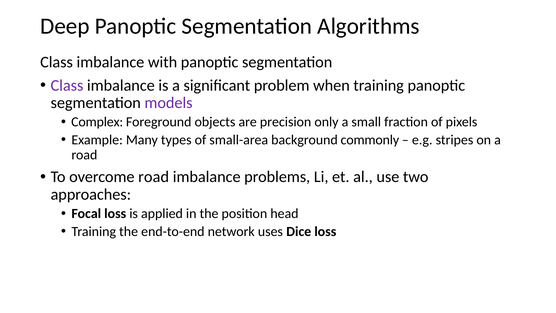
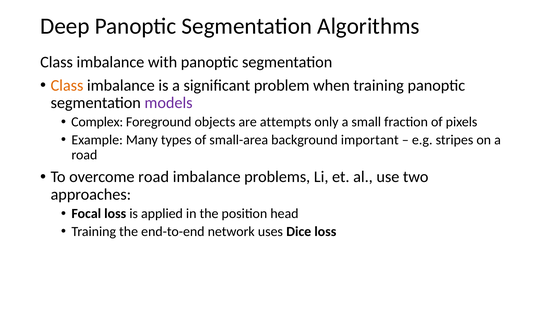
Class at (67, 85) colour: purple -> orange
precision: precision -> attempts
commonly: commonly -> important
